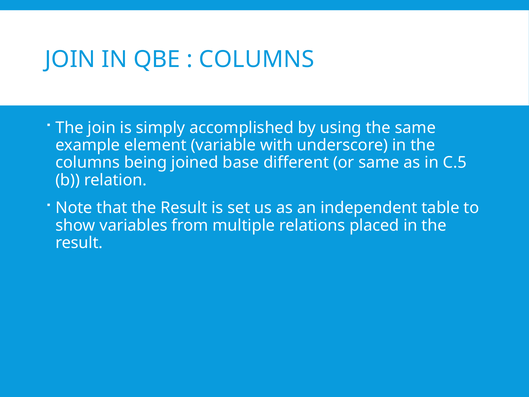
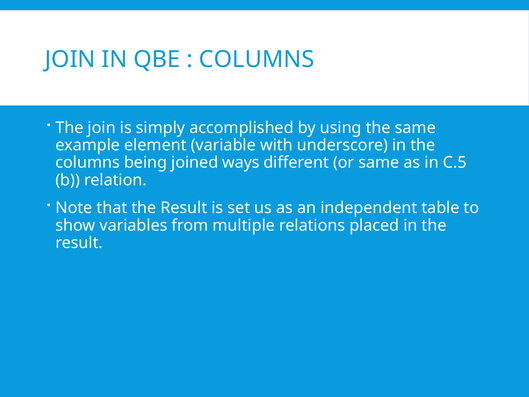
base: base -> ways
